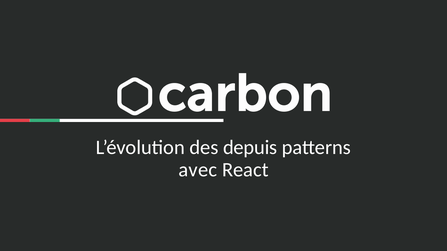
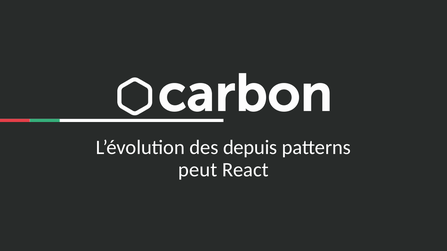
avec: avec -> peut
